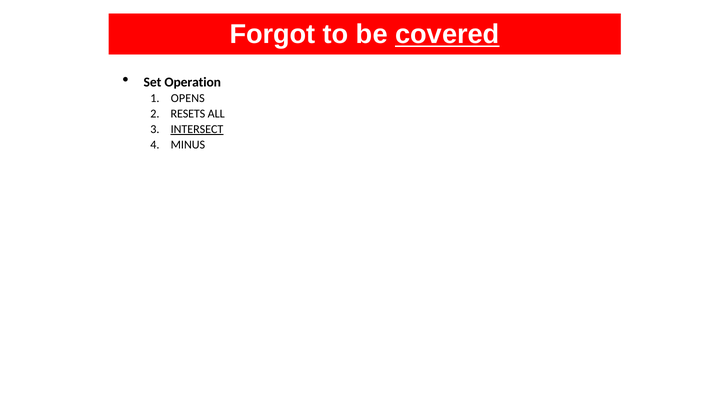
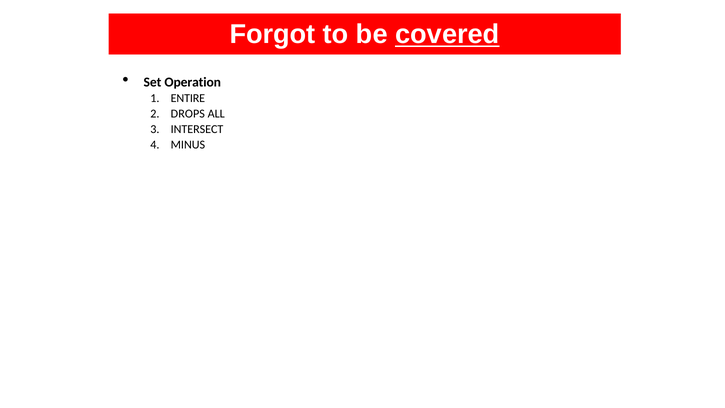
OPENS: OPENS -> ENTIRE
RESETS: RESETS -> DROPS
INTERSECT underline: present -> none
